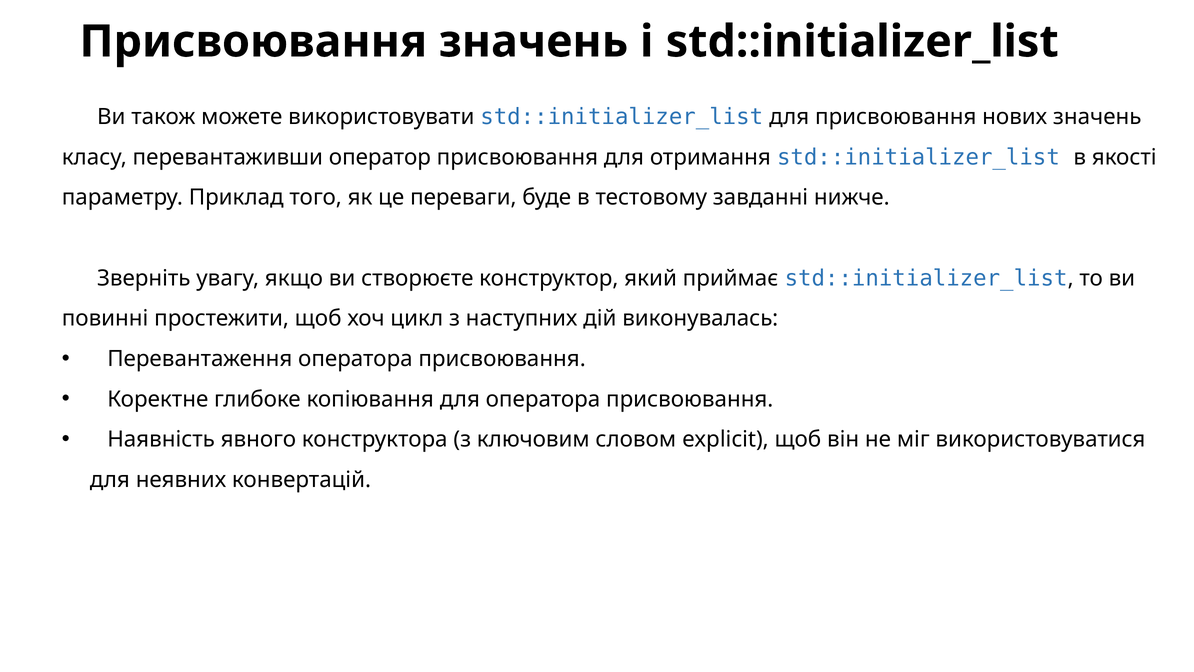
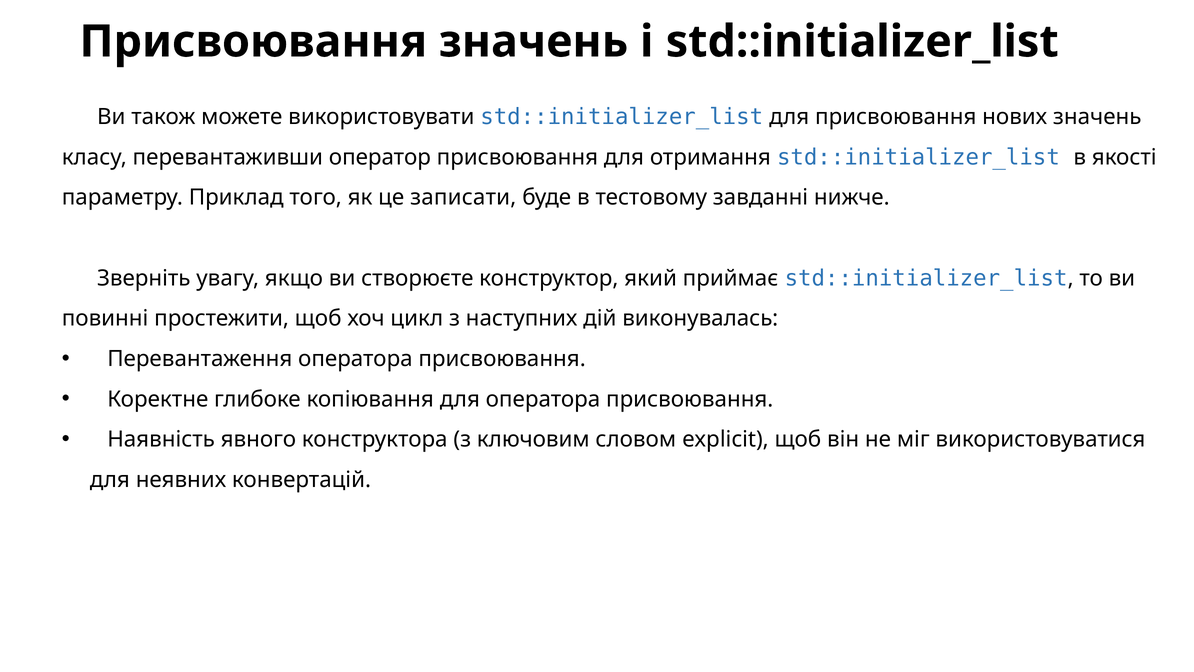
переваги: переваги -> записати
